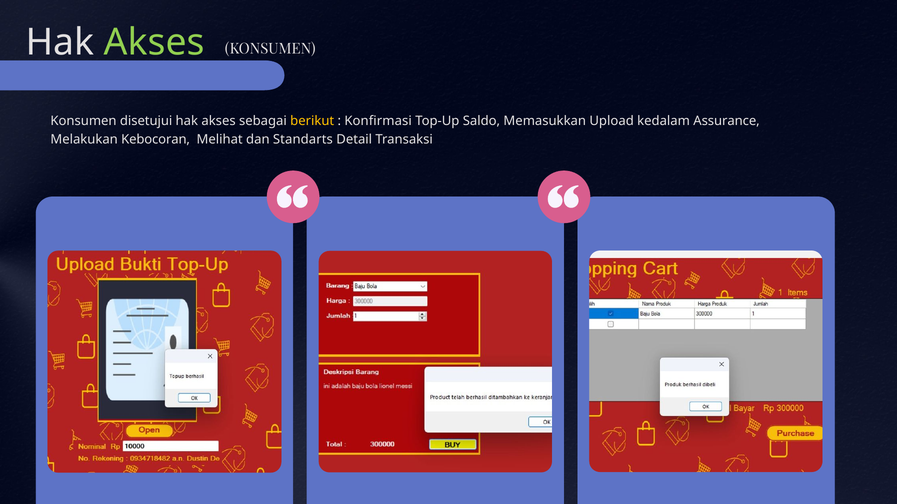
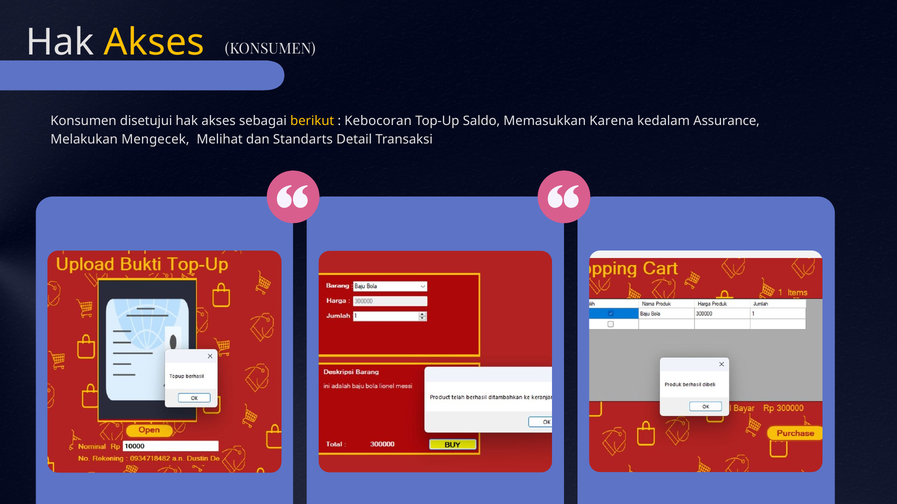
Akses at (154, 43) colour: light green -> yellow
Konfirmasi: Konfirmasi -> Kebocoran
Upload: Upload -> Karena
Kebocoran: Kebocoran -> Mengecek
